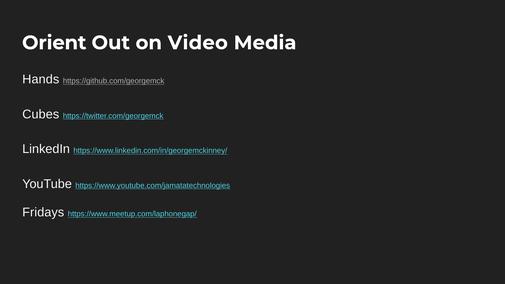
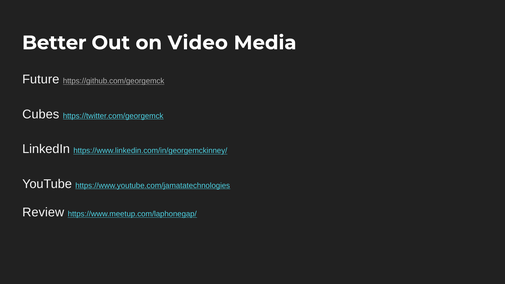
Orient: Orient -> Better
Hands: Hands -> Future
Fridays: Fridays -> Review
